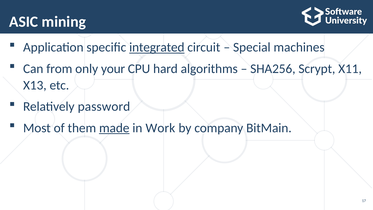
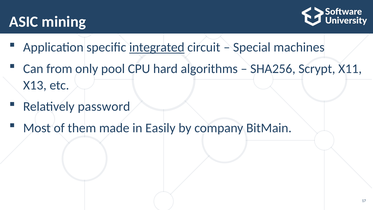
your: your -> pool
made underline: present -> none
Work: Work -> Easily
